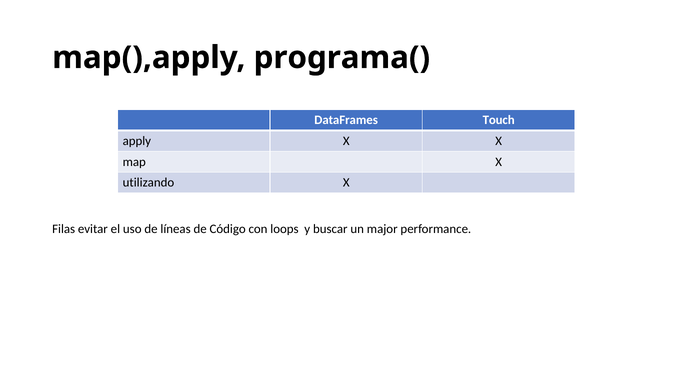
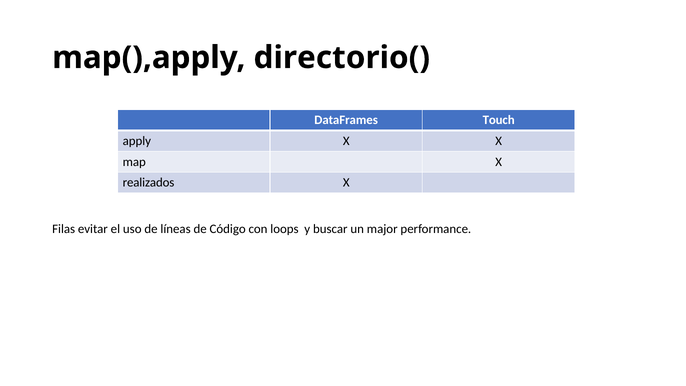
programa(: programa( -> directorio(
utilizando: utilizando -> realizados
